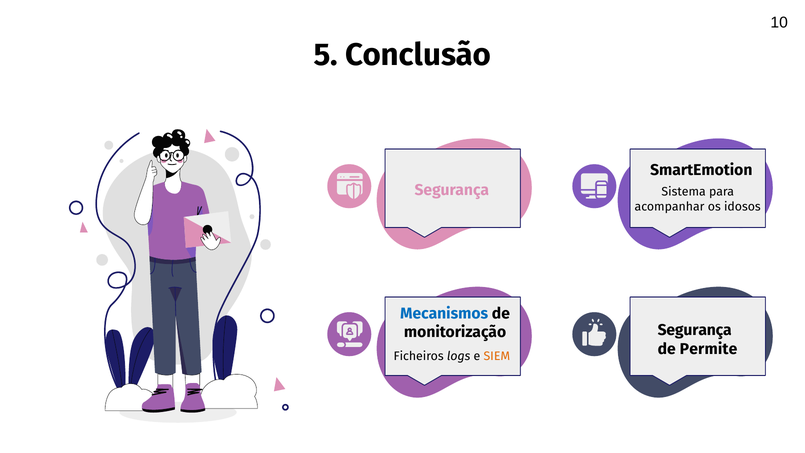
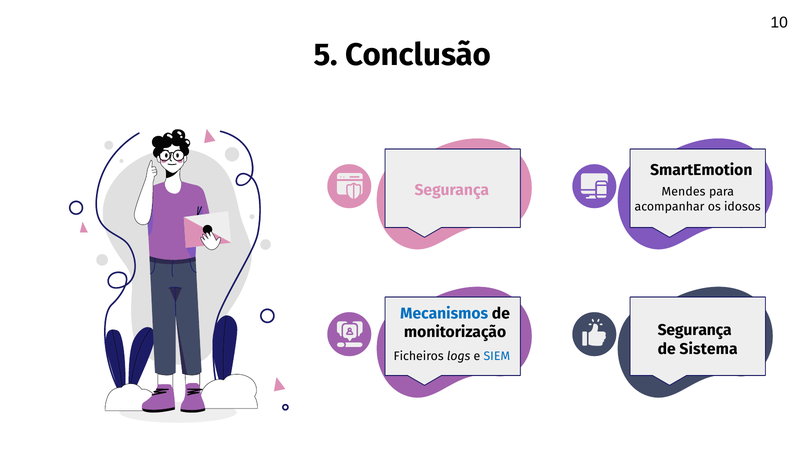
Sistema: Sistema -> Mendes
Permite: Permite -> Sistema
SIEM colour: orange -> blue
